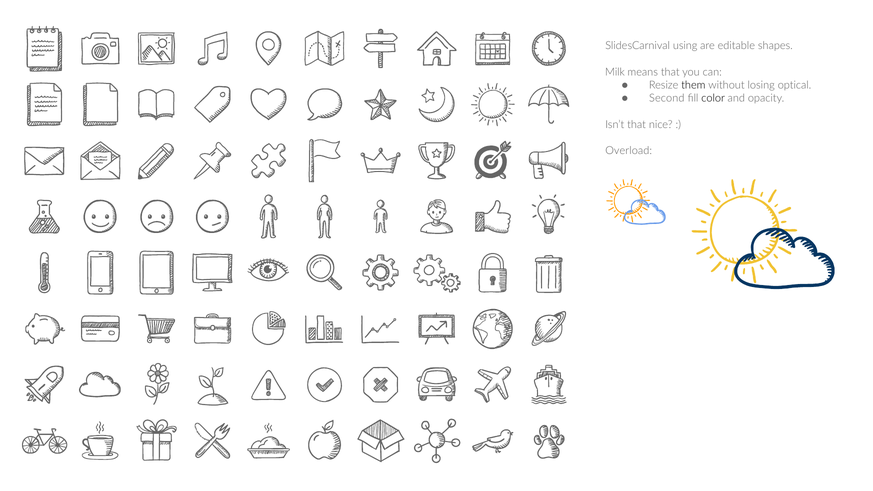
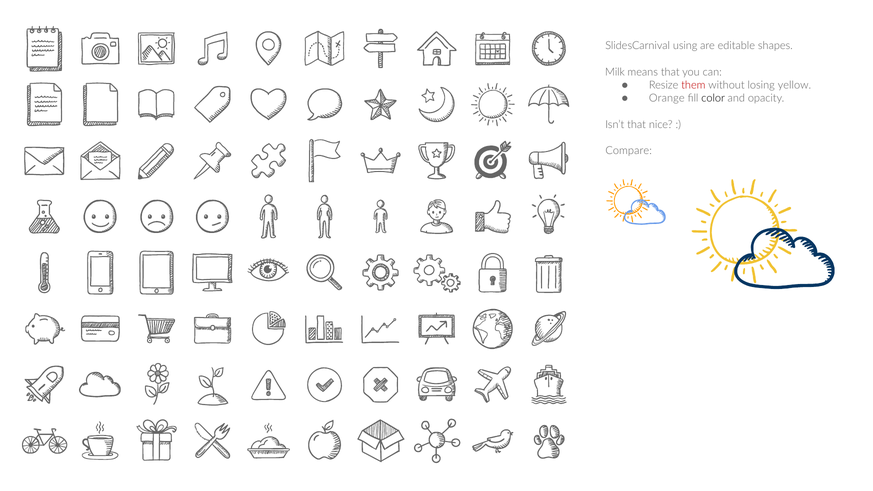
them colour: black -> red
optical: optical -> yellow
Second: Second -> Orange
Overload: Overload -> Compare
